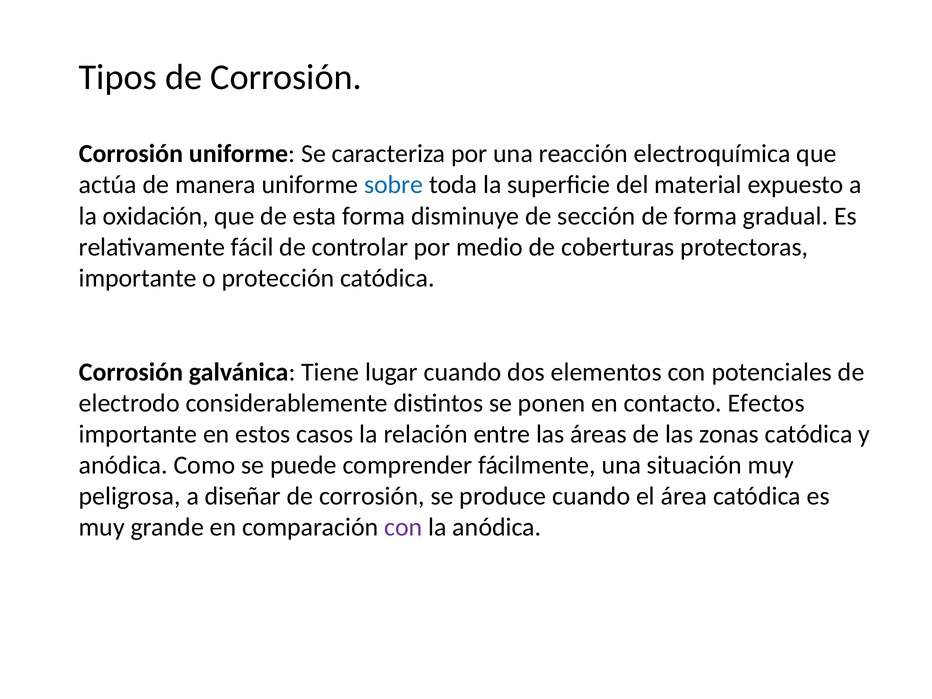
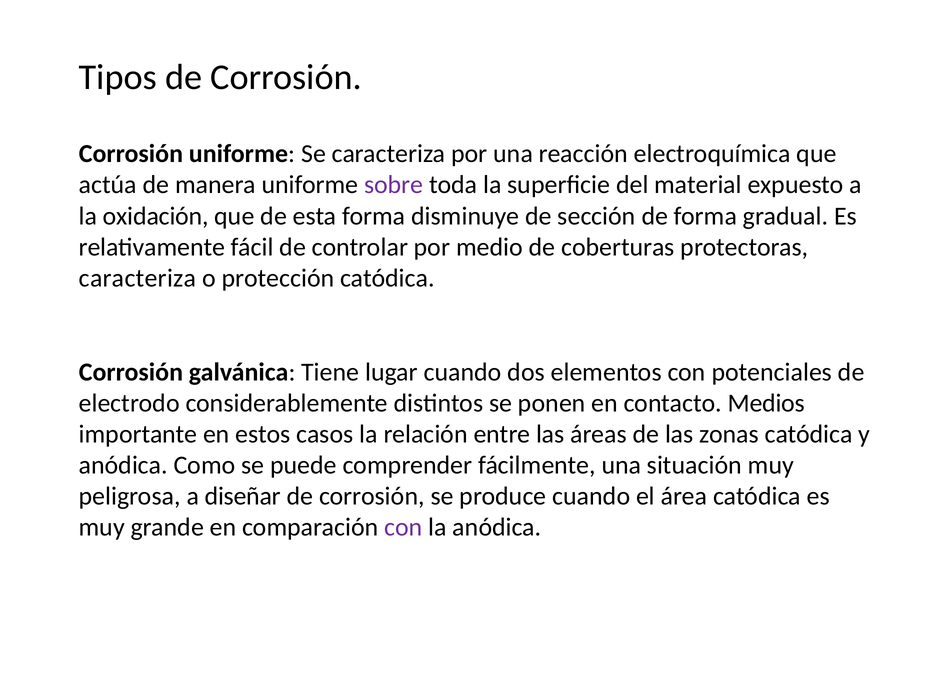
sobre colour: blue -> purple
importante at (138, 278): importante -> caracteriza
Efectos: Efectos -> Medios
